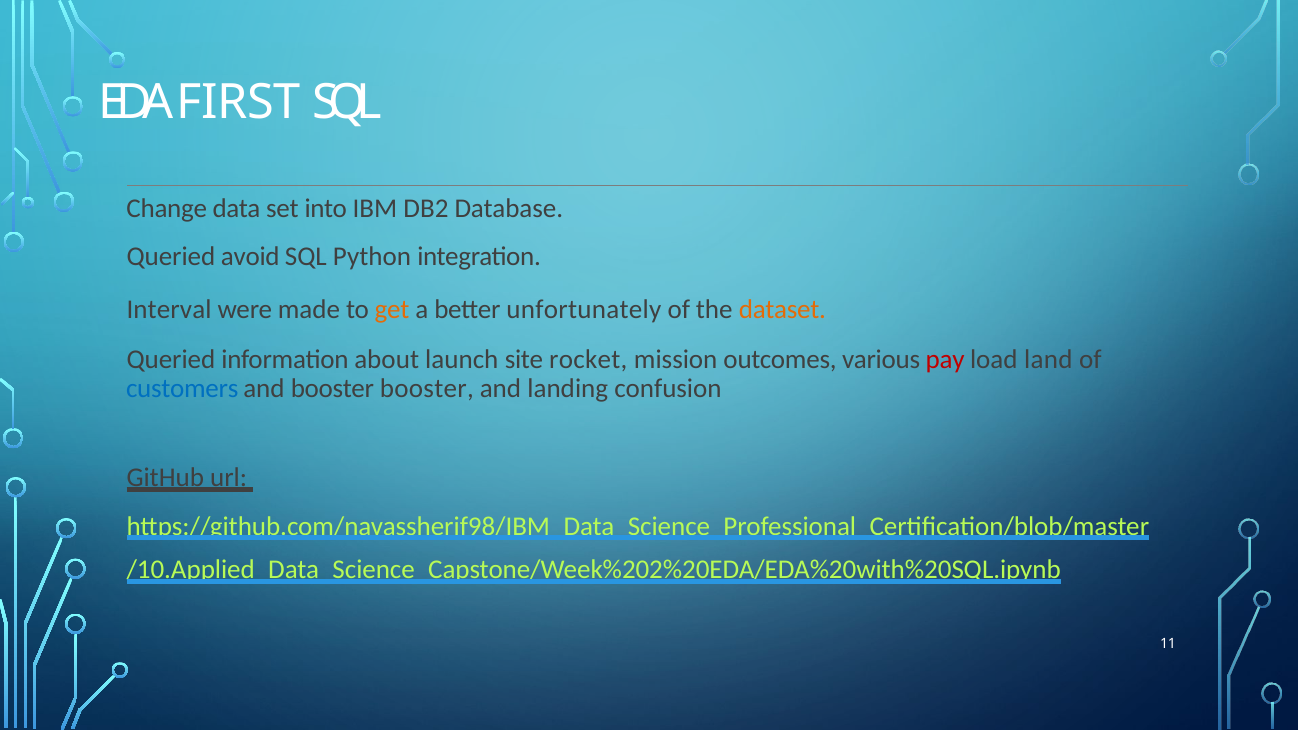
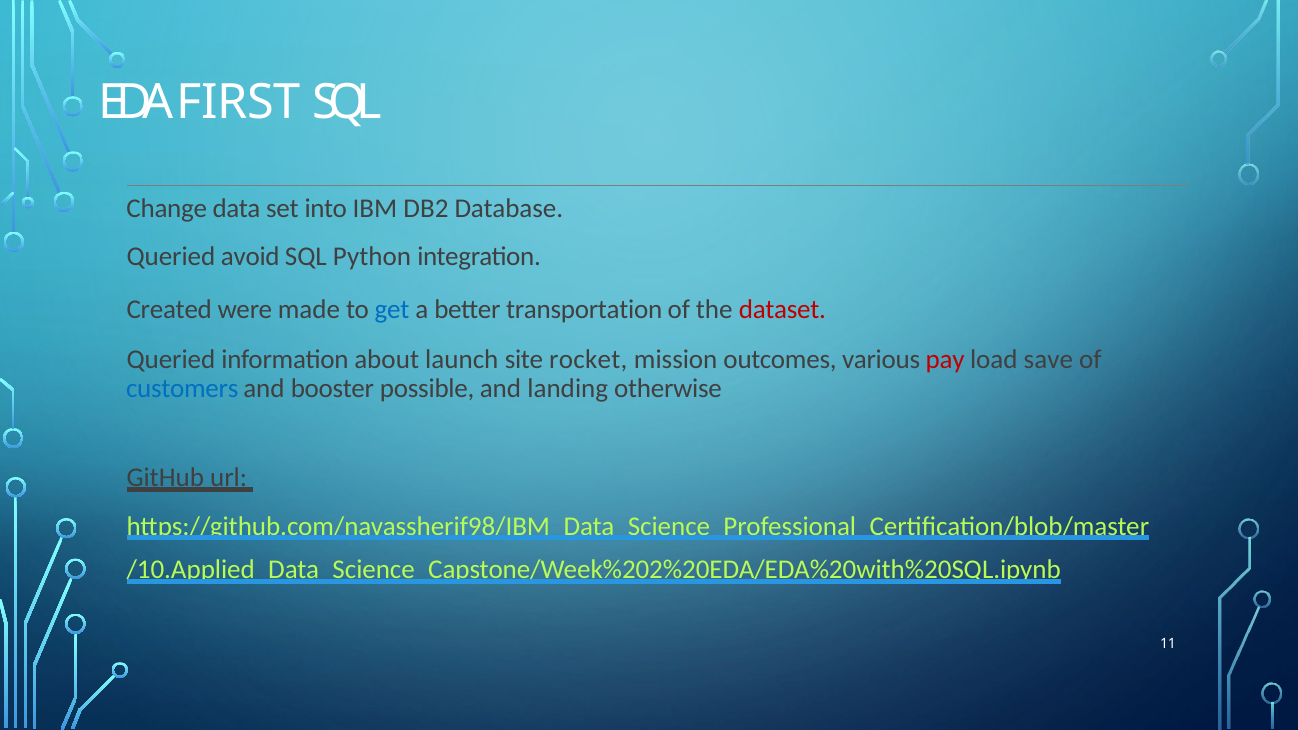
Interval: Interval -> Created
get colour: orange -> blue
unfortunately: unfortunately -> transportation
dataset colour: orange -> red
land: land -> save
booster booster: booster -> possible
confusion: confusion -> otherwise
